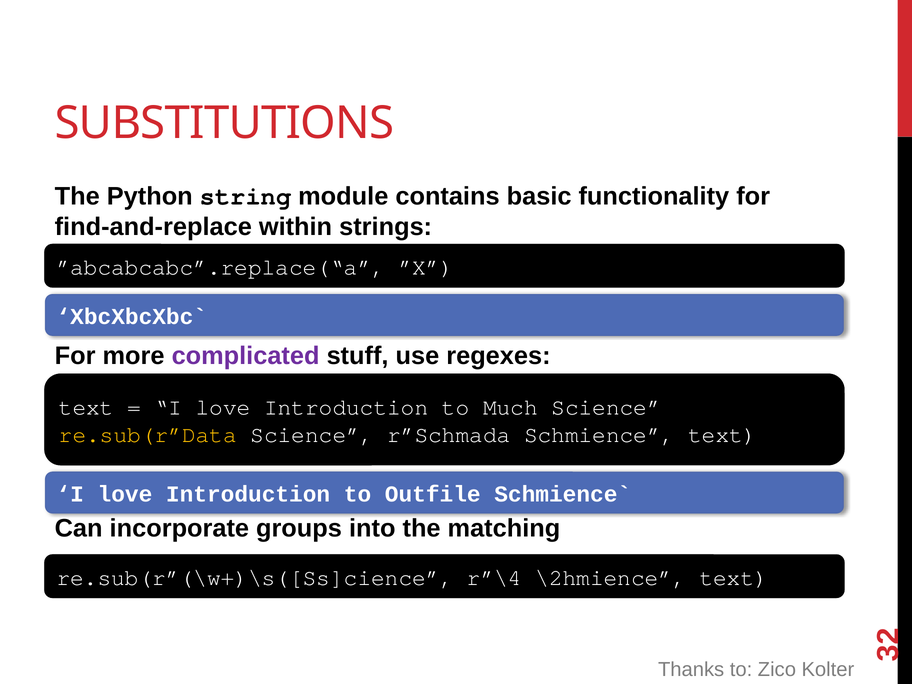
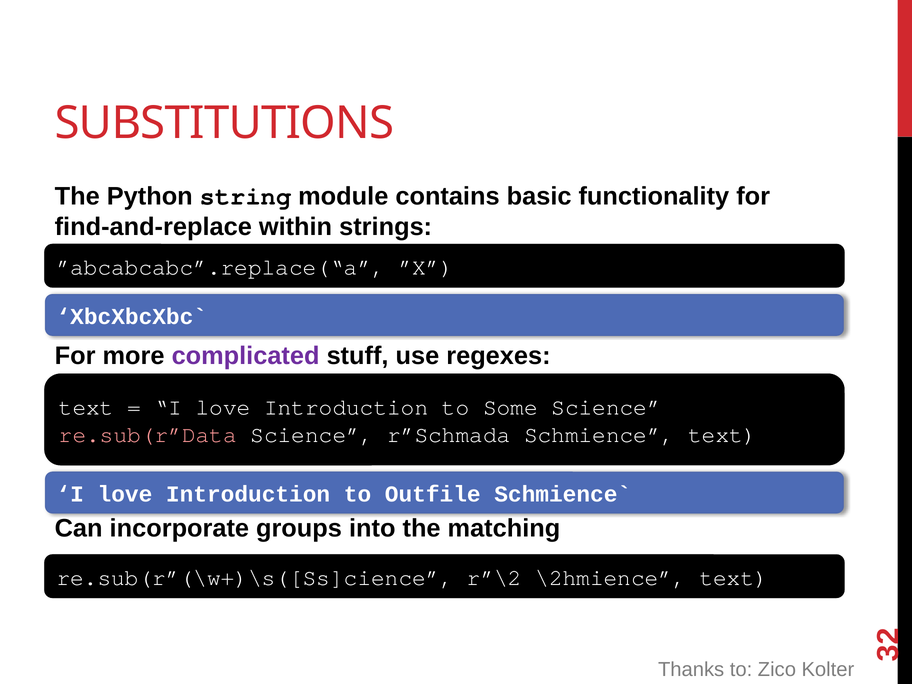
Much: Much -> Some
re.sub(r”Data colour: yellow -> pink
r”\4: r”\4 -> r”\2
